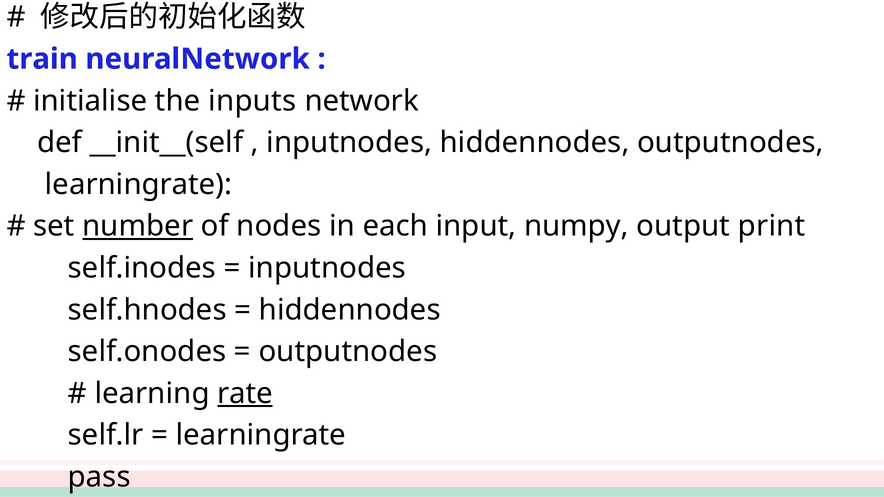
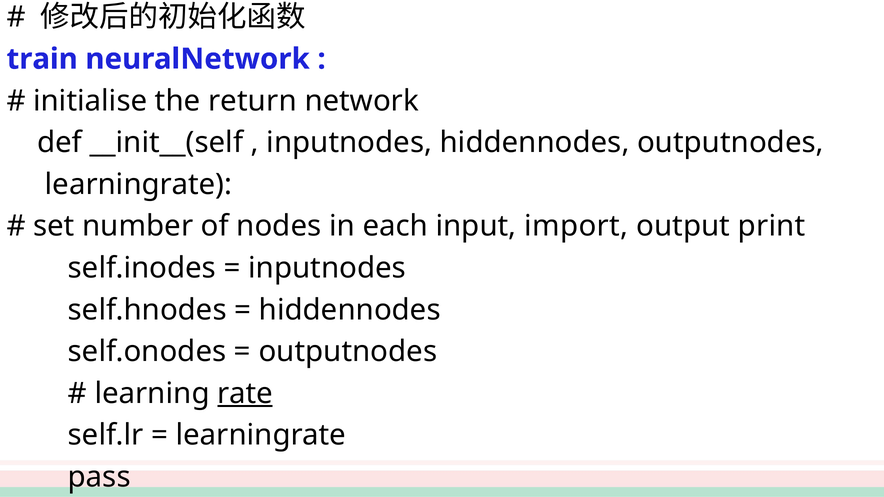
inputs: inputs -> return
number underline: present -> none
numpy: numpy -> import
